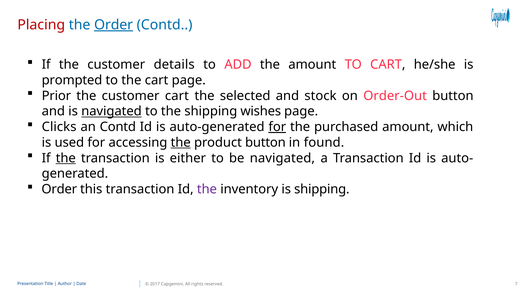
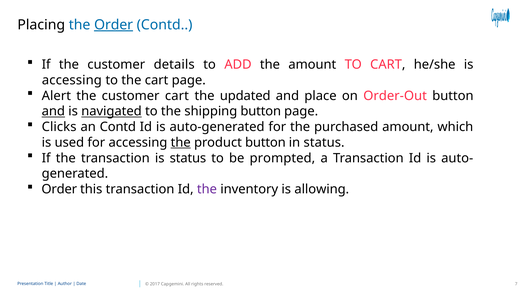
Placing colour: red -> black
prompted at (72, 80): prompted -> accessing
Prior: Prior -> Alert
selected: selected -> updated
stock: stock -> place
and at (53, 111) underline: none -> present
shipping wishes: wishes -> button
for at (277, 127) underline: present -> none
in found: found -> status
the at (66, 158) underline: present -> none
is either: either -> status
be navigated: navigated -> prompted
is shipping: shipping -> allowing
